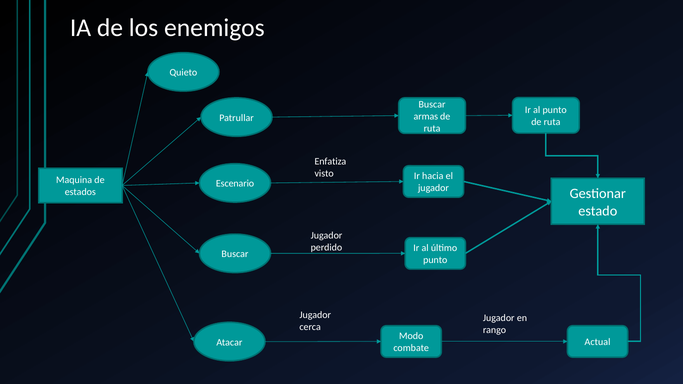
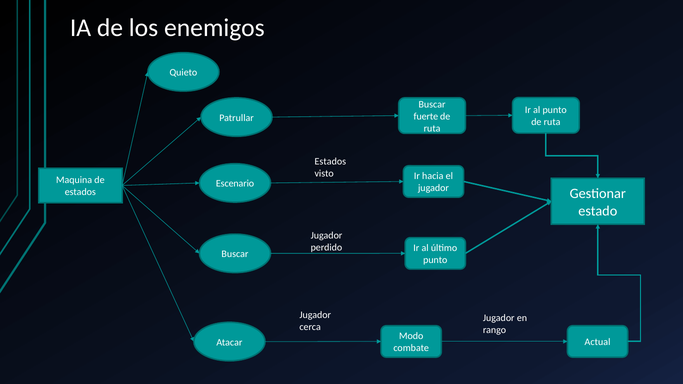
armas: armas -> fuerte
Enfatiza at (330, 162): Enfatiza -> Estados
